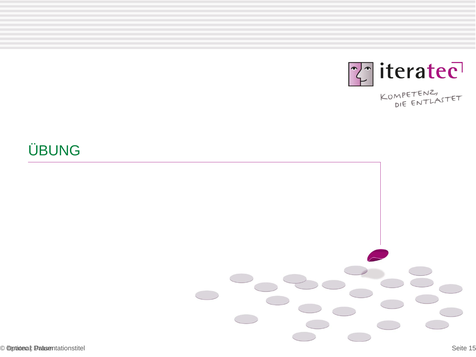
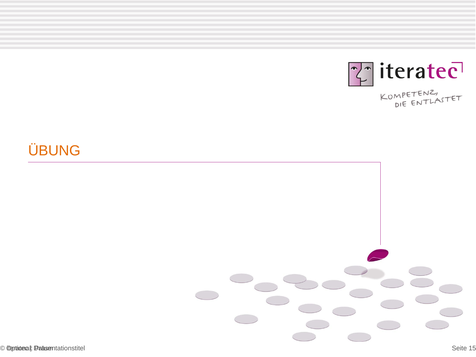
ÜBUNG colour: green -> orange
